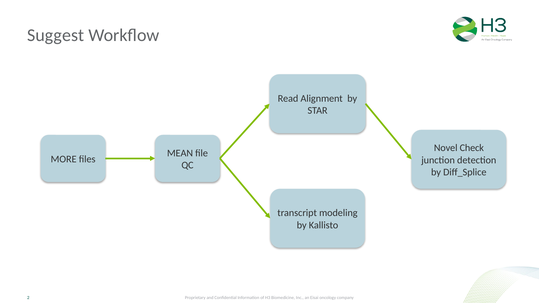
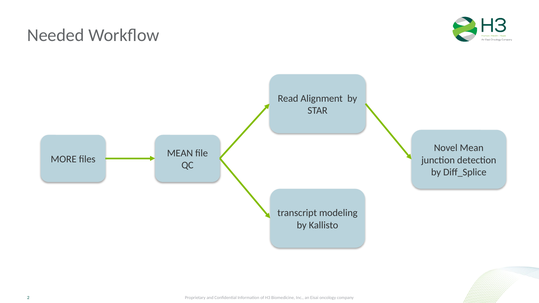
Suggest: Suggest -> Needed
Novel Check: Check -> Mean
